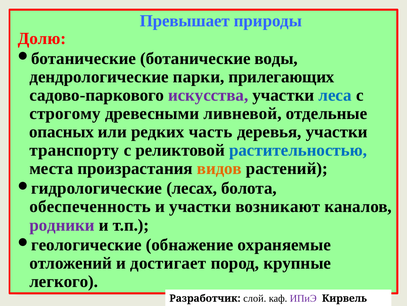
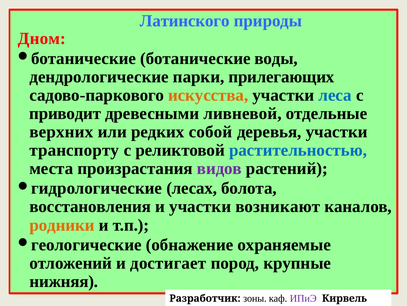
Превышает: Превышает -> Латинского
Долю: Долю -> Дном
искусства colour: purple -> orange
строгому: строгому -> приводит
опасных: опасных -> верхних
часть: часть -> собой
видов colour: orange -> purple
обеспеченность: обеспеченность -> восстановления
родники colour: purple -> orange
легкого: легкого -> нижняя
слой: слой -> зоны
